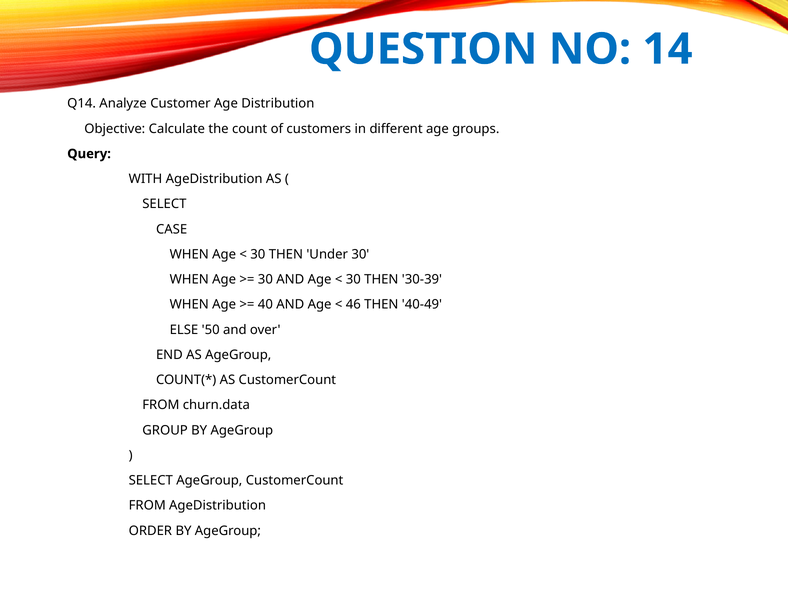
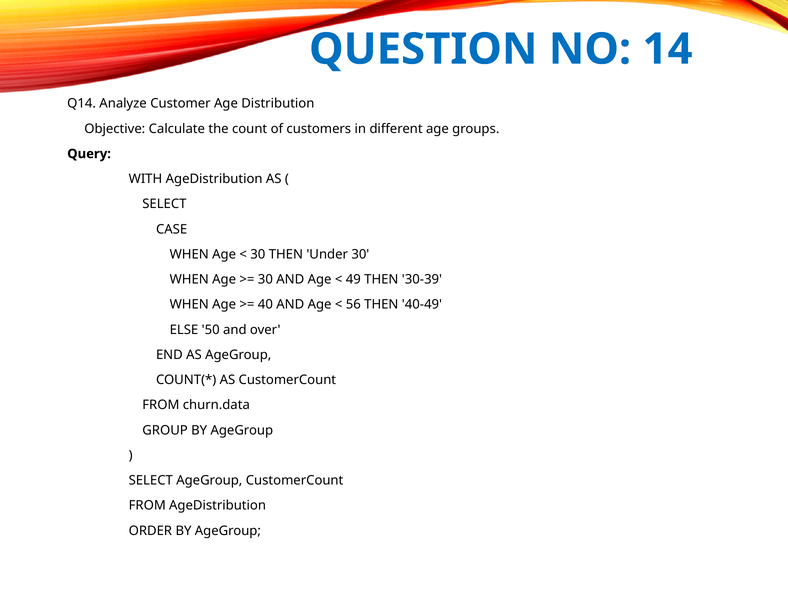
30 at (353, 279): 30 -> 49
46: 46 -> 56
